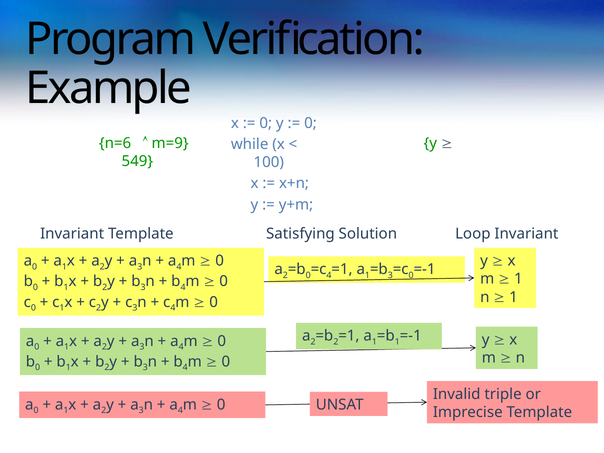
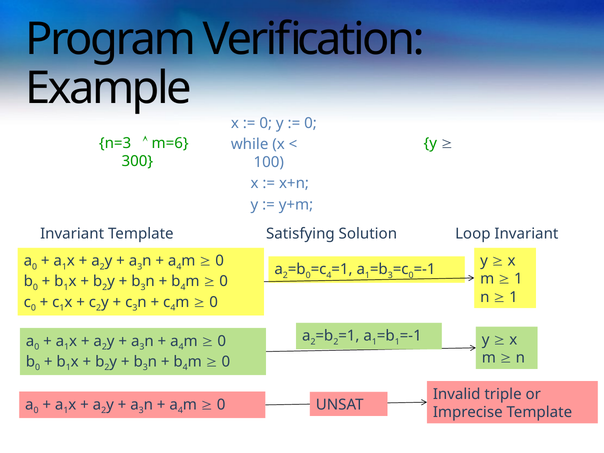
n=6: n=6 -> n=3
m=9: m=9 -> m=6
549: 549 -> 300
